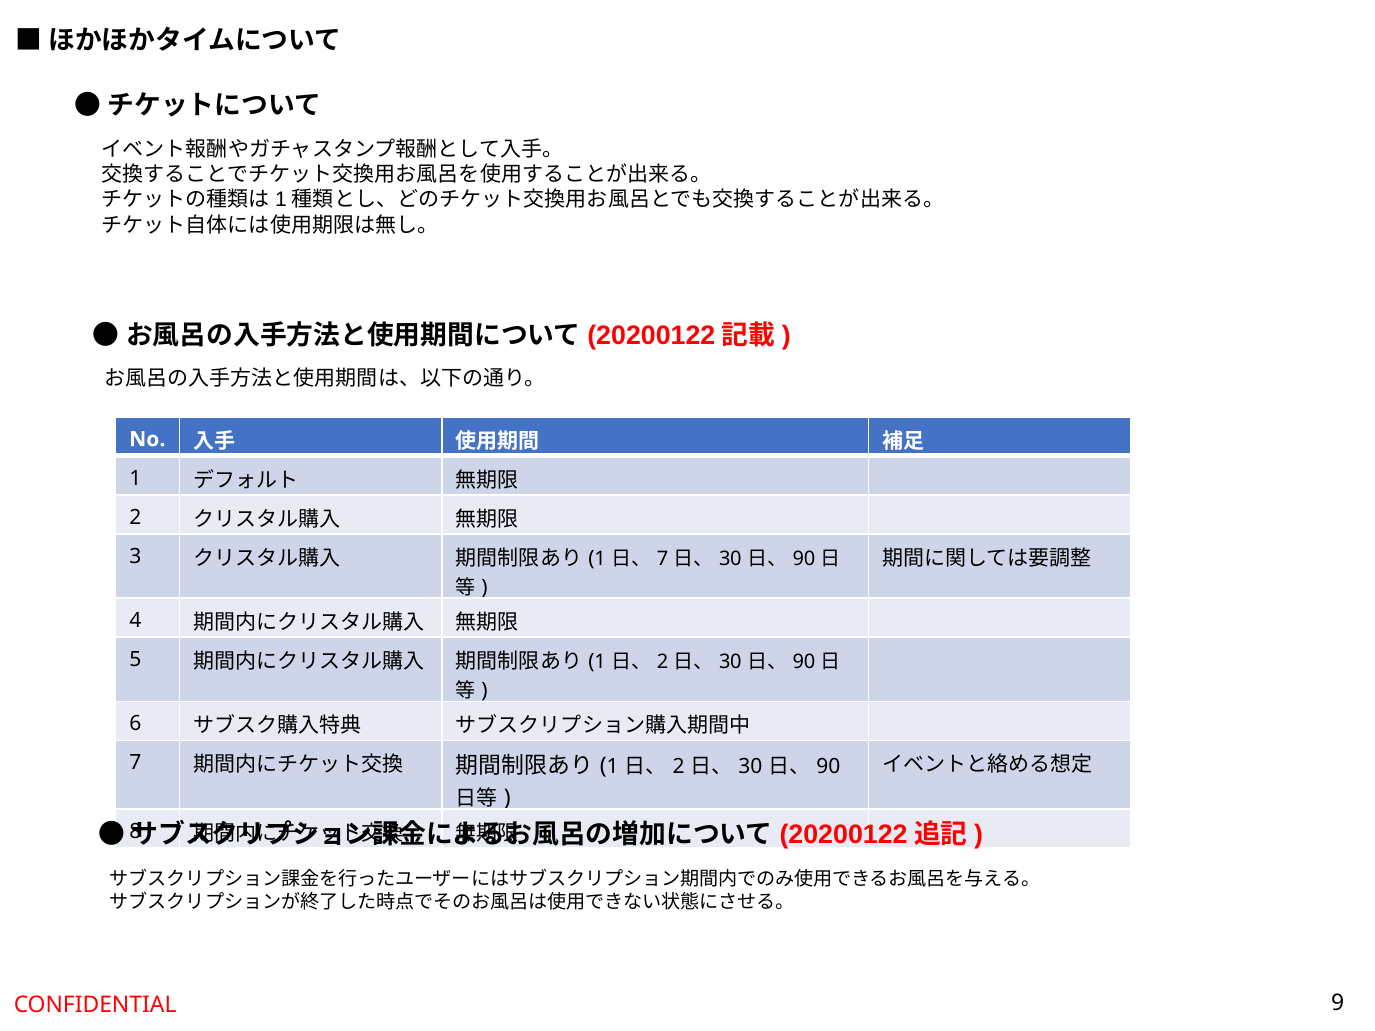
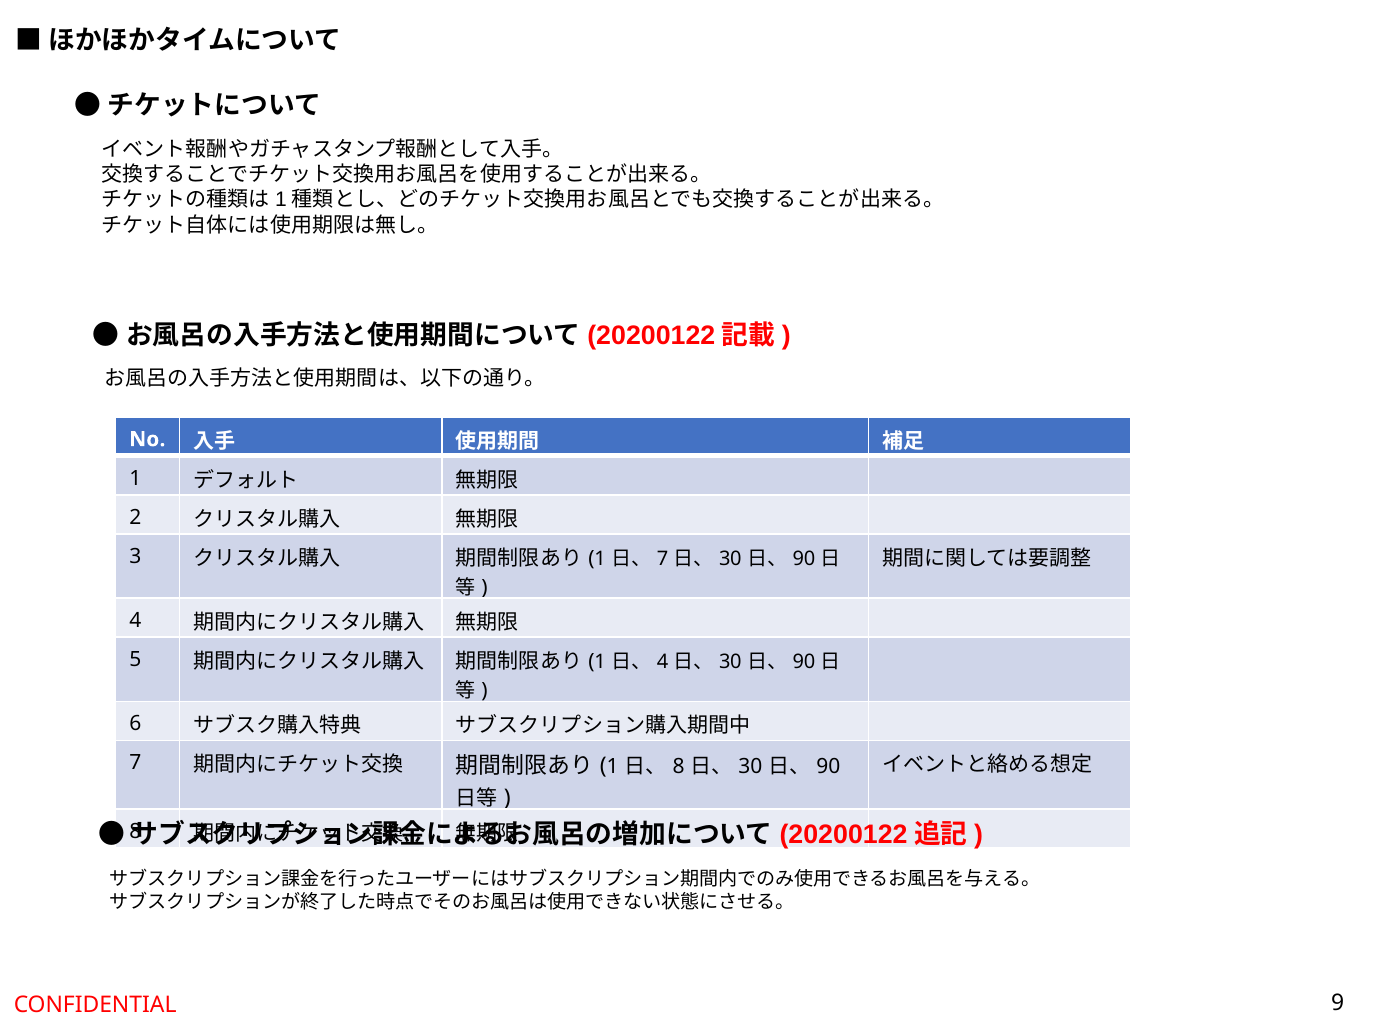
2 at (662, 662): 2 -> 4
2 at (679, 767): 2 -> 8
